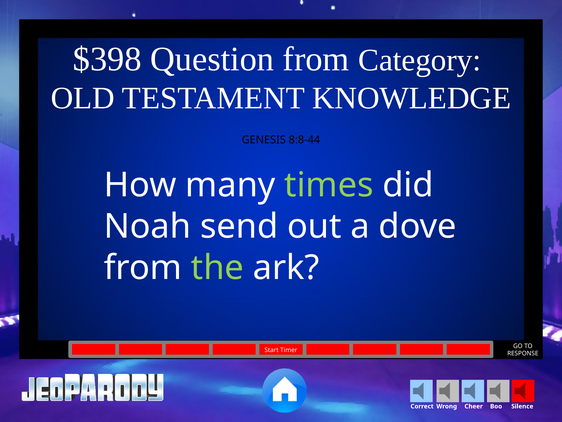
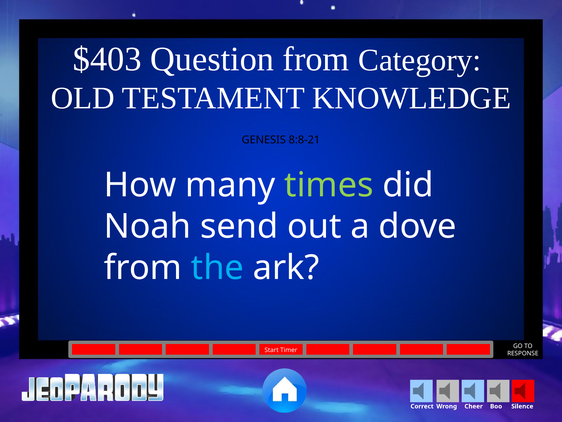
$398: $398 -> $403
8:8-44: 8:8-44 -> 8:8-21
the colour: light green -> light blue
